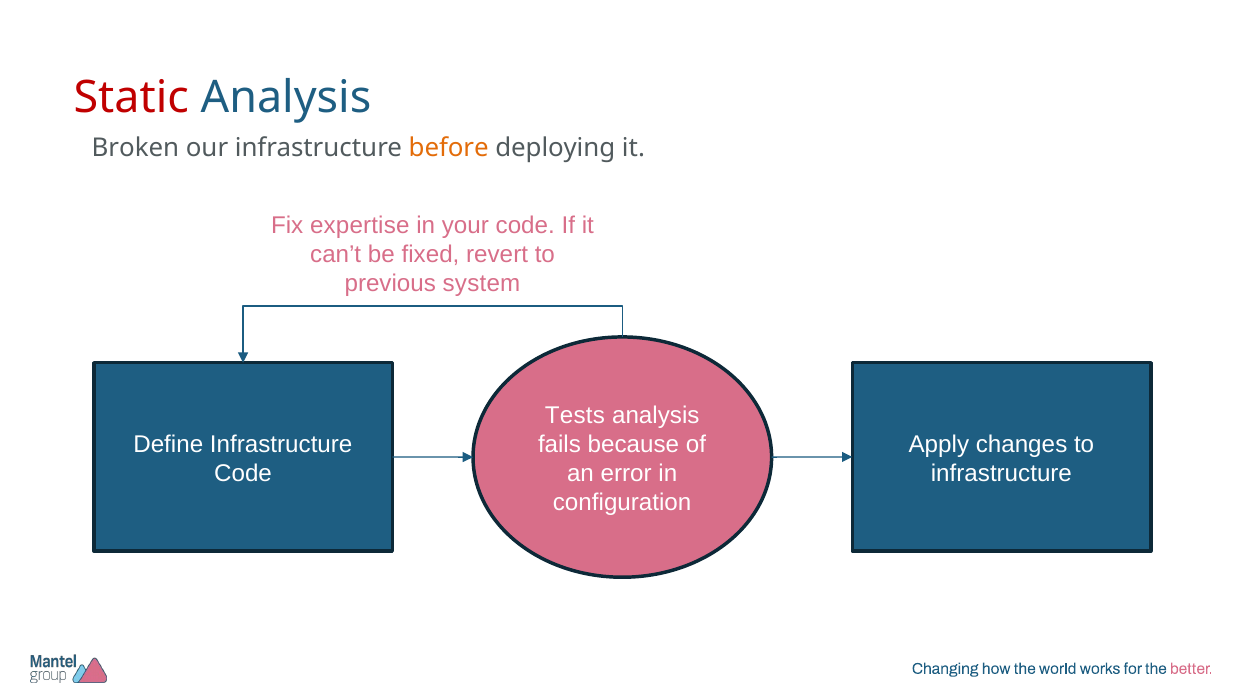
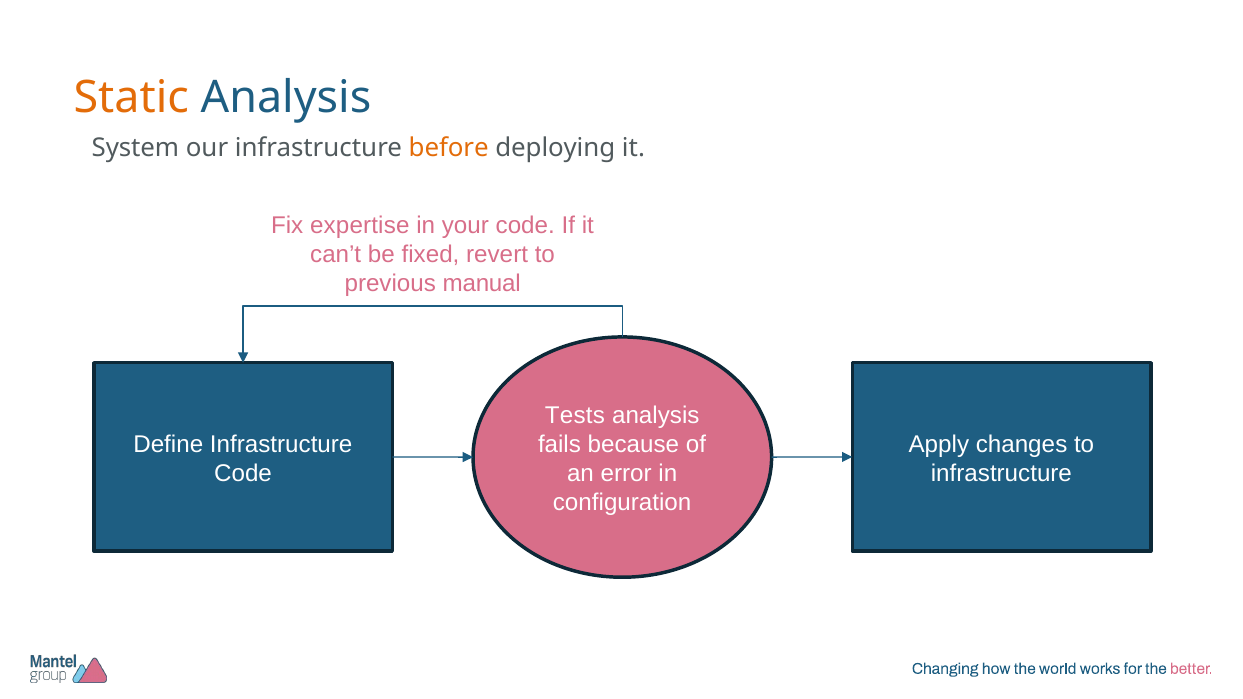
Static colour: red -> orange
Broken: Broken -> System
system: system -> manual
